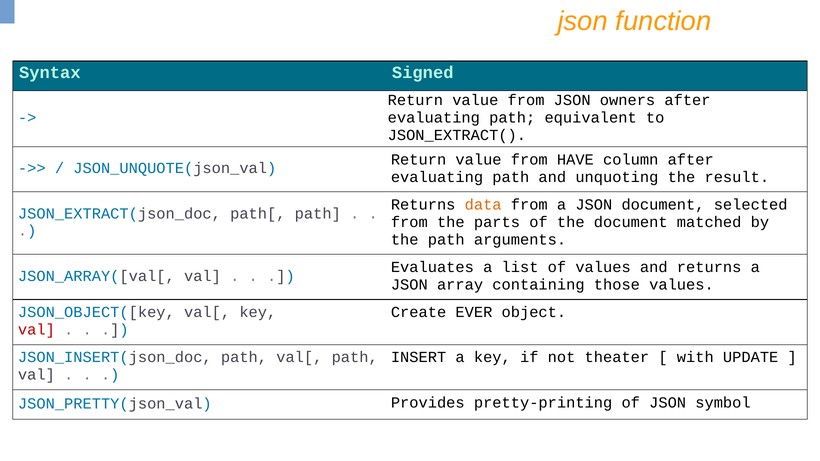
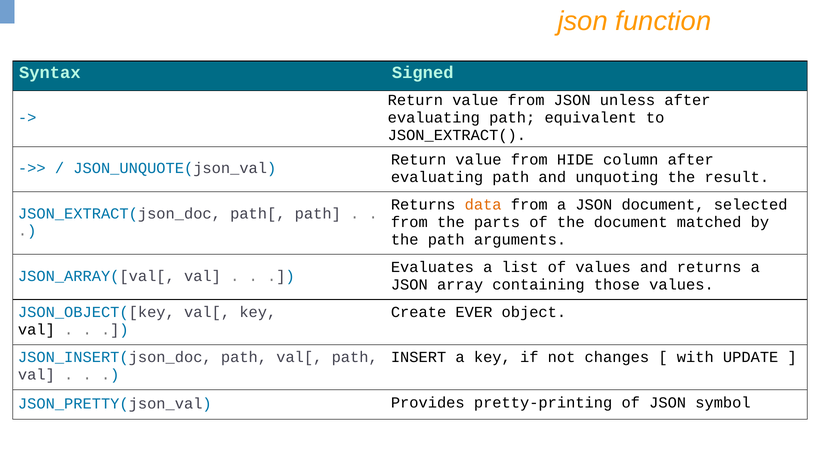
owners: owners -> unless
HAVE: HAVE -> HIDE
val at (36, 330) colour: red -> black
theater: theater -> changes
